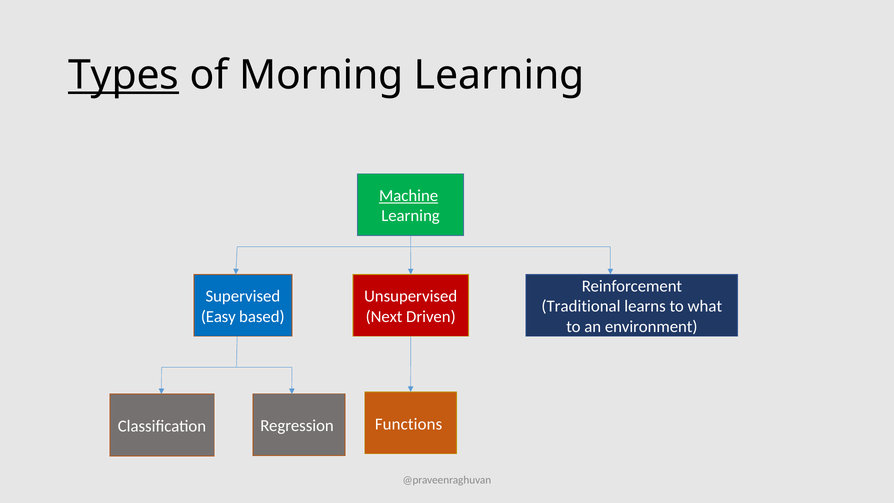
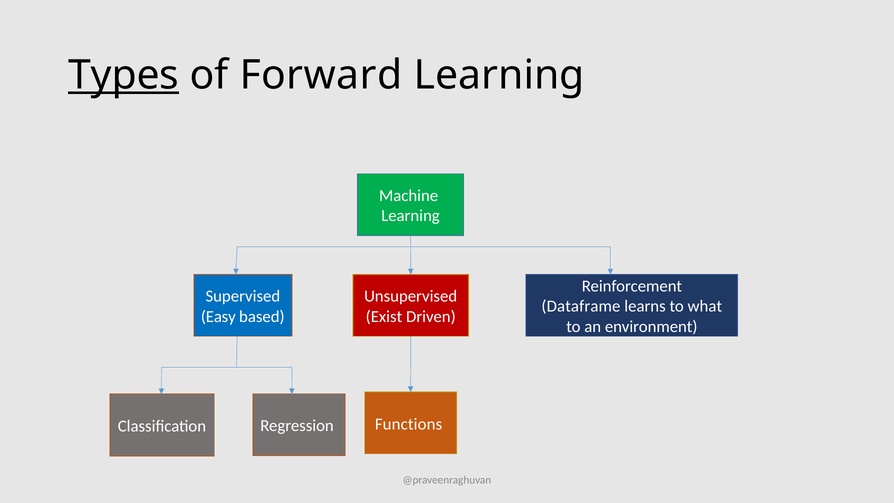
Morning: Morning -> Forward
Machine underline: present -> none
Traditional: Traditional -> Dataframe
Next: Next -> Exist
